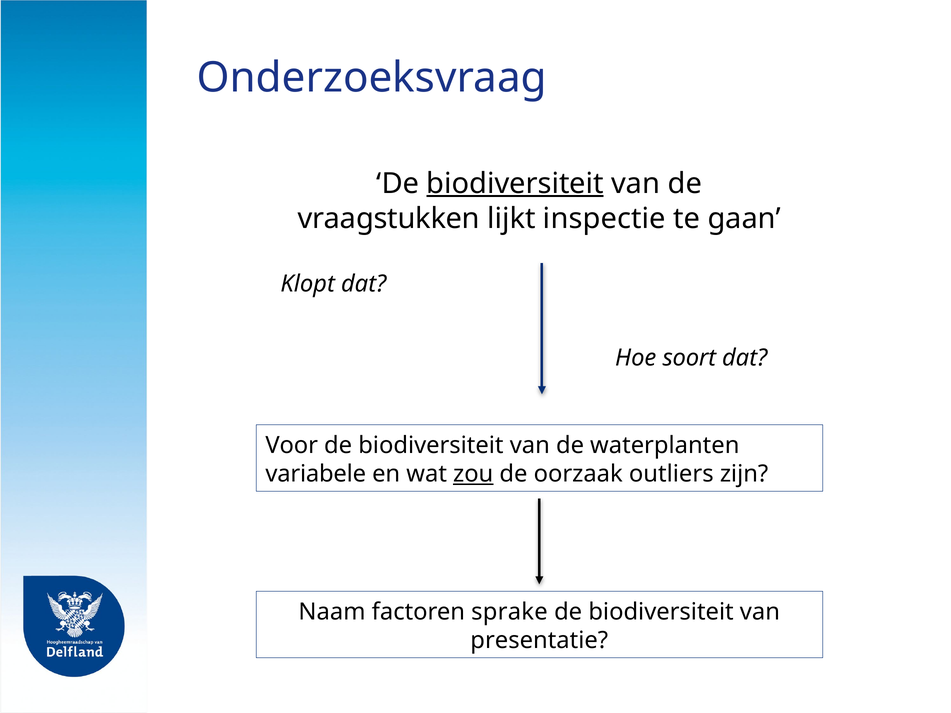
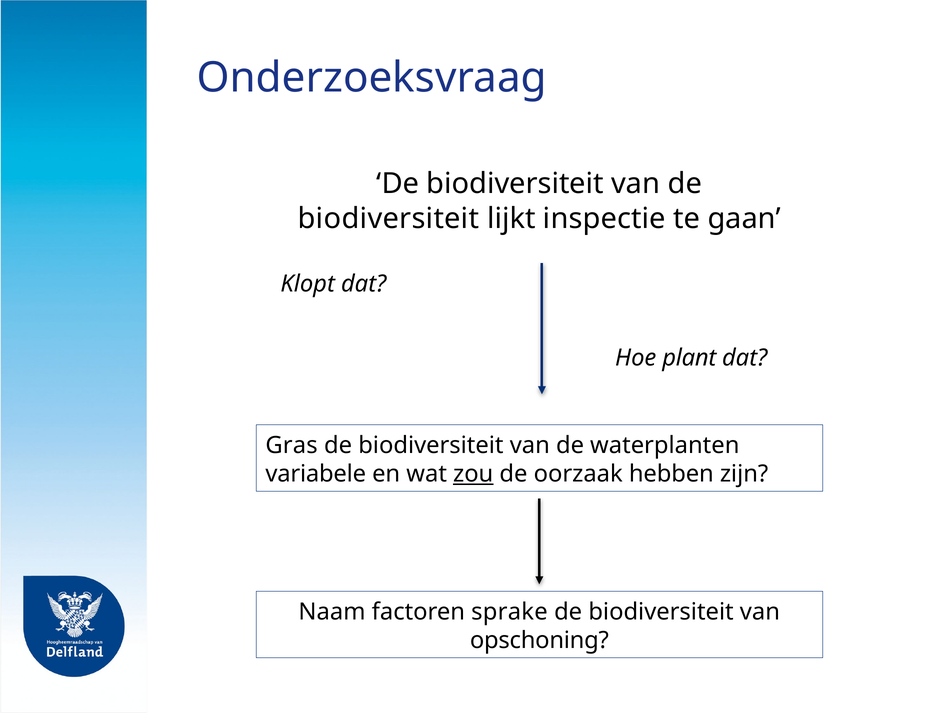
biodiversiteit at (515, 184) underline: present -> none
vraagstukken at (389, 219): vraagstukken -> biodiversiteit
soort: soort -> plant
Voor: Voor -> Gras
outliers: outliers -> hebben
presentatie: presentatie -> opschoning
